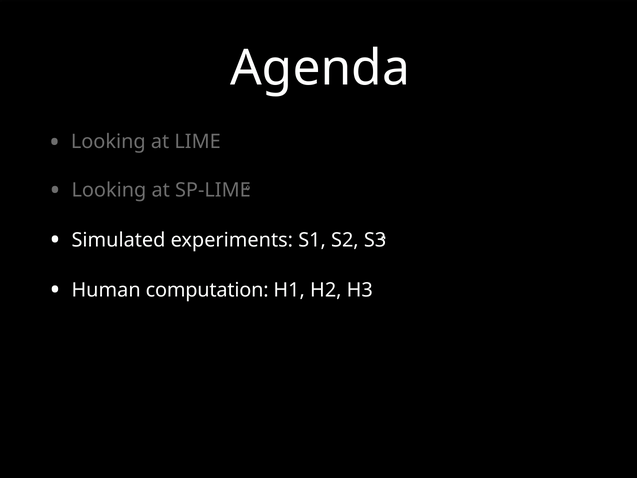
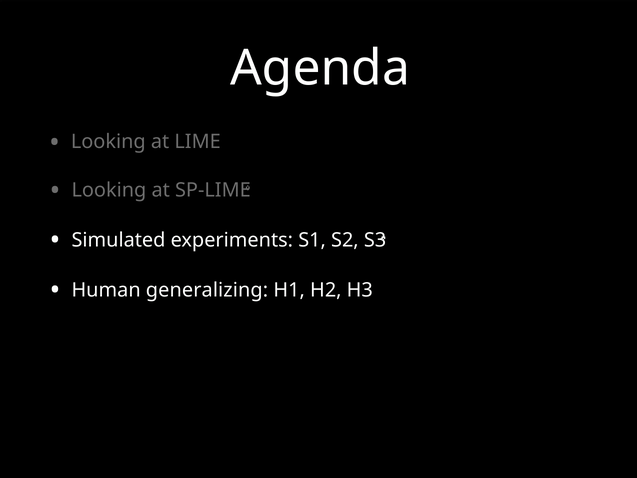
computation: computation -> generalizing
